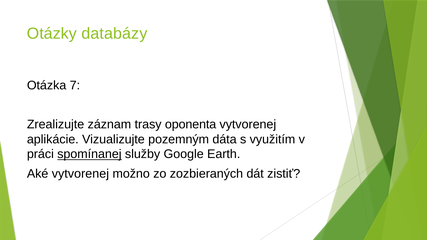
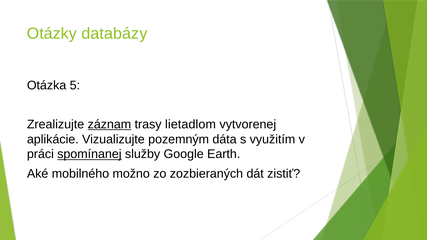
7: 7 -> 5
záznam underline: none -> present
oponenta: oponenta -> lietadlom
Aké vytvorenej: vytvorenej -> mobilného
